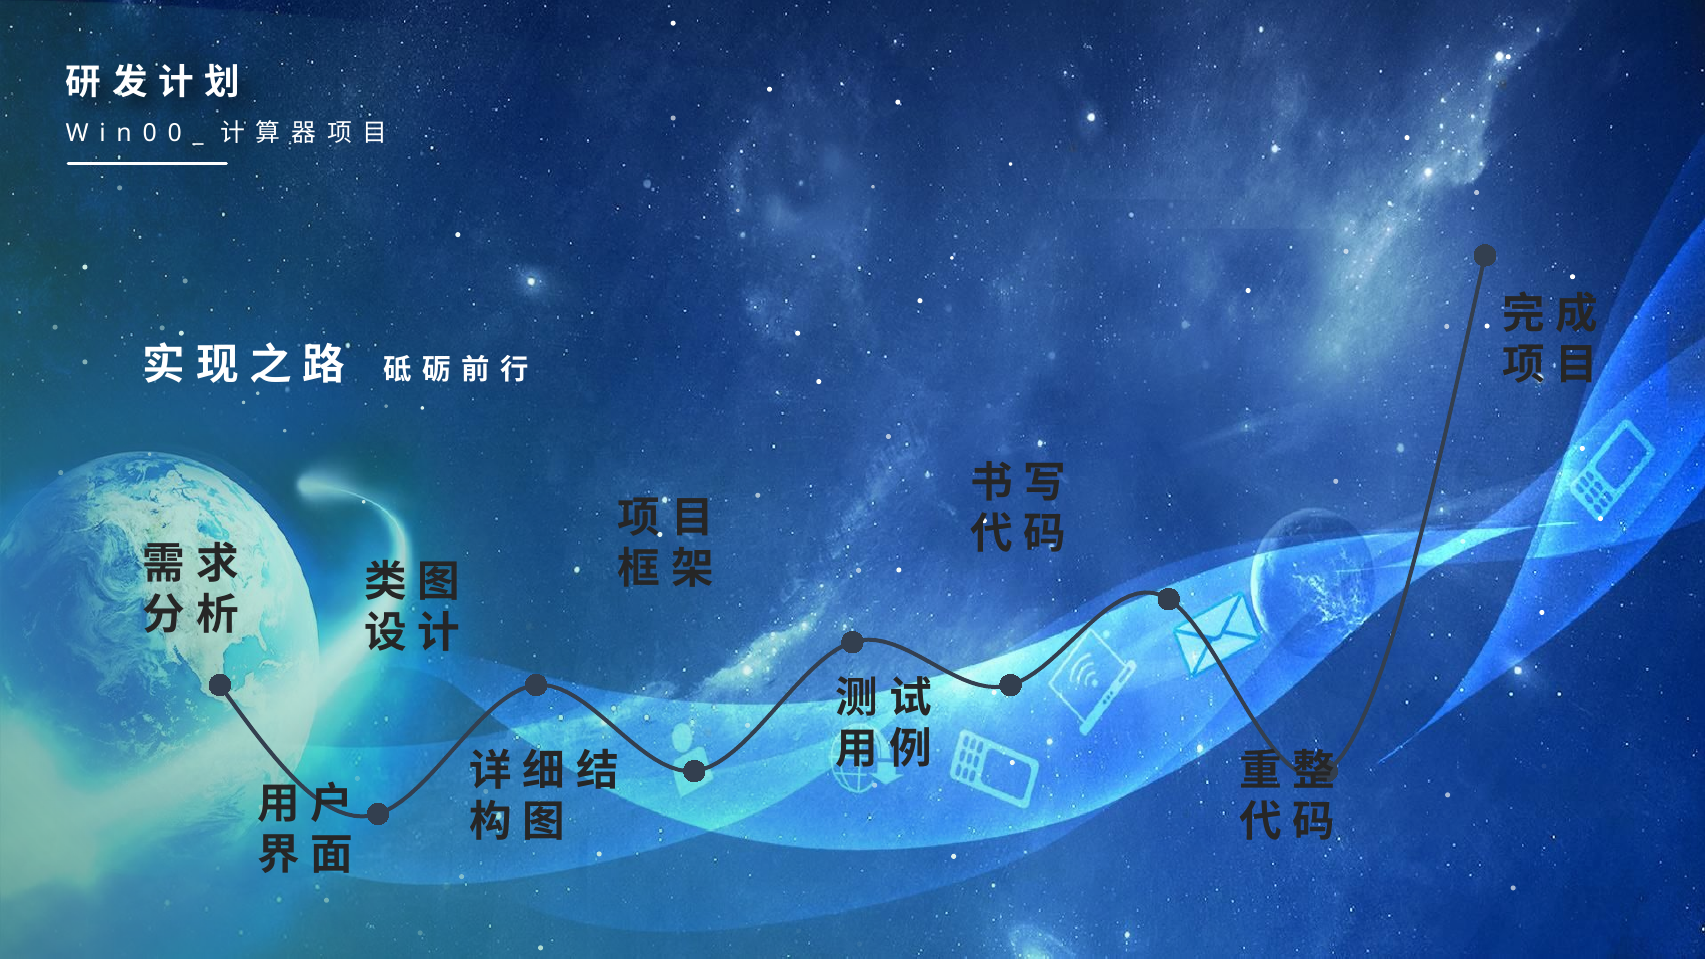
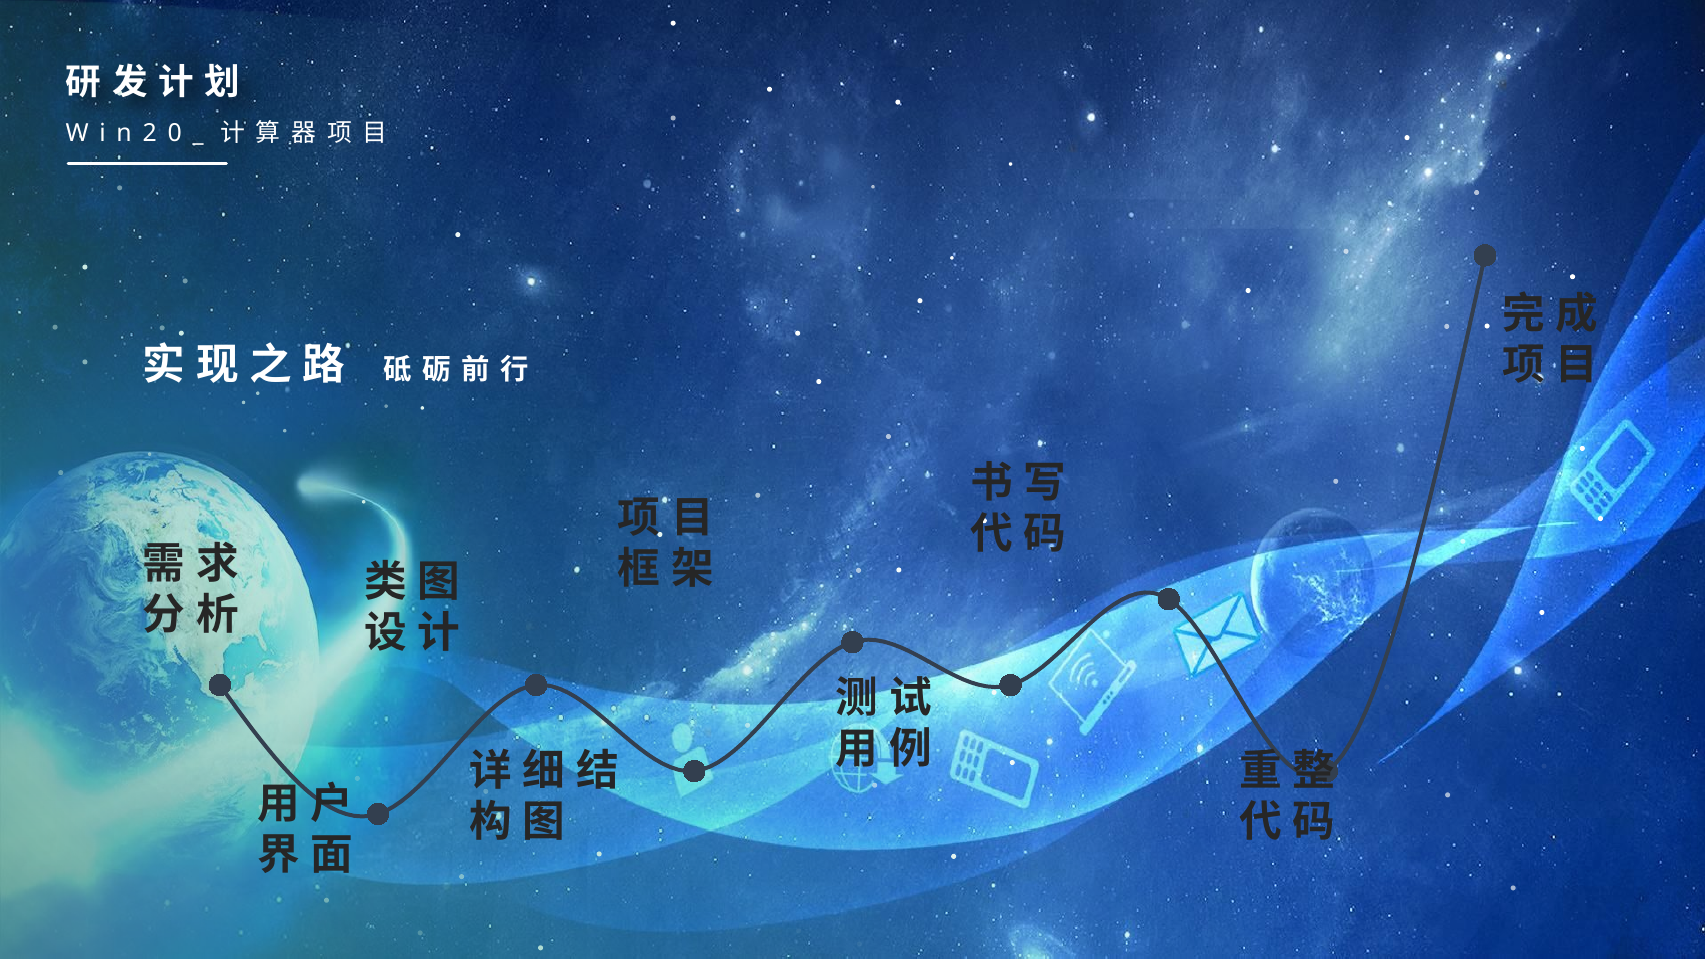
0 at (150, 133): 0 -> 2
